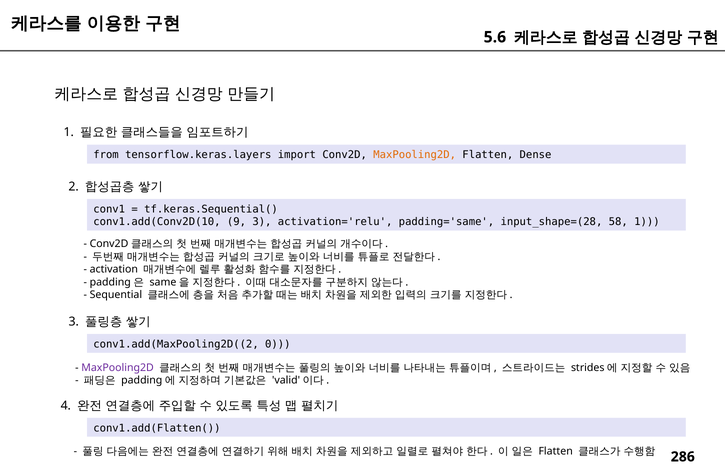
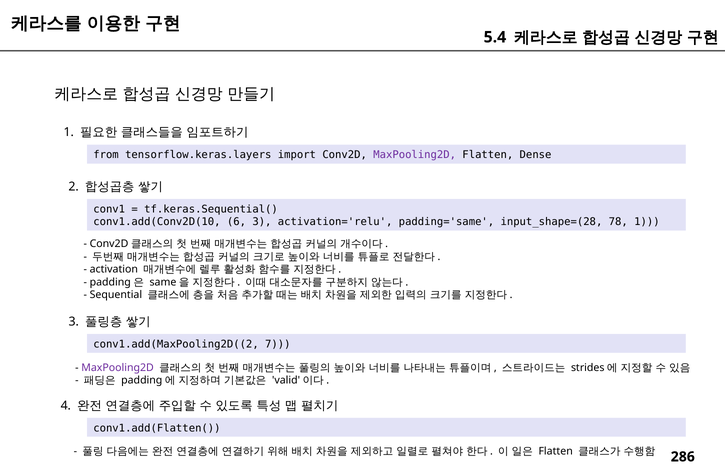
5.6: 5.6 -> 5.4
MaxPooling2D at (415, 155) colour: orange -> purple
9: 9 -> 6
58: 58 -> 78
0: 0 -> 7
